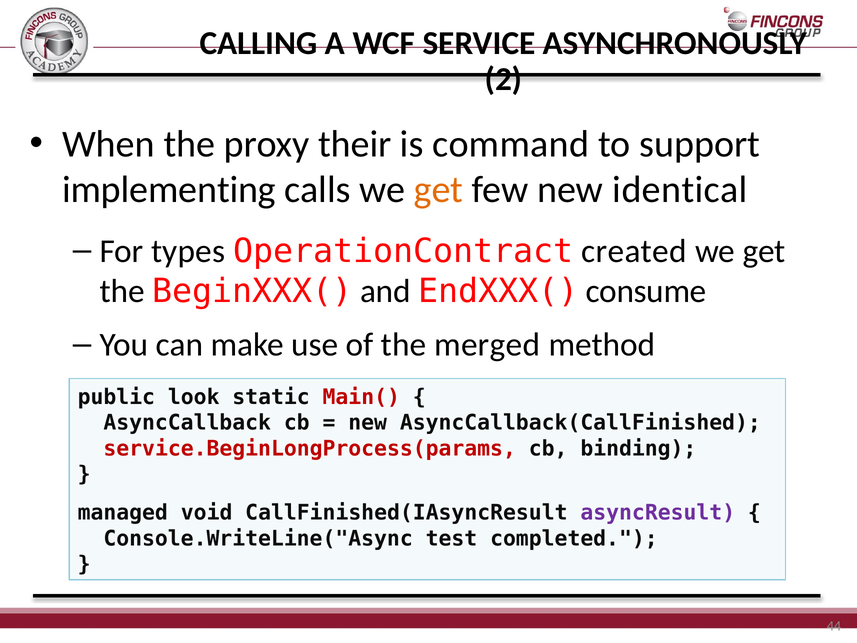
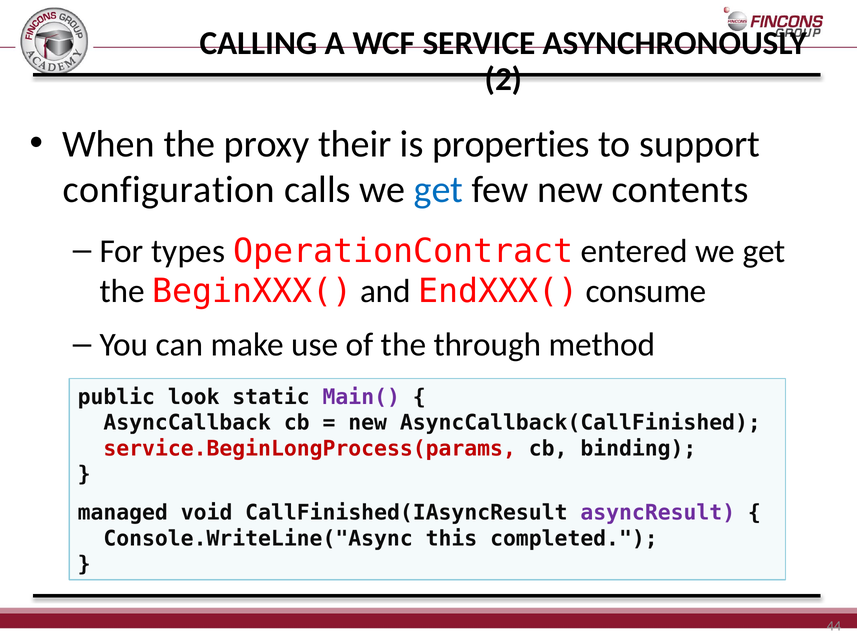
command: command -> properties
implementing: implementing -> configuration
get at (439, 190) colour: orange -> blue
identical: identical -> contents
created: created -> entered
merged: merged -> through
Main( colour: red -> purple
test: test -> this
